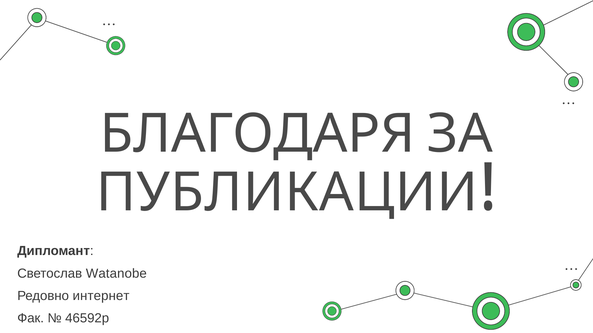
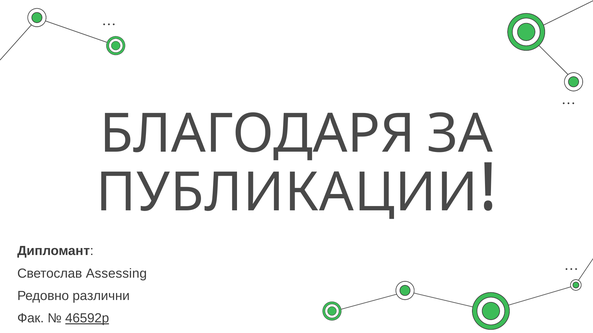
Watanobe: Watanobe -> Assessing
интернет: интернет -> различни
46592р underline: none -> present
